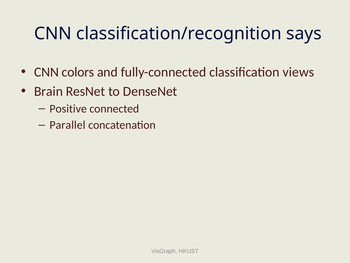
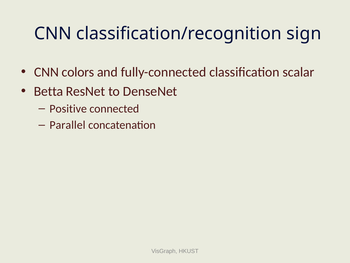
says: says -> sign
views: views -> scalar
Brain: Brain -> Betta
